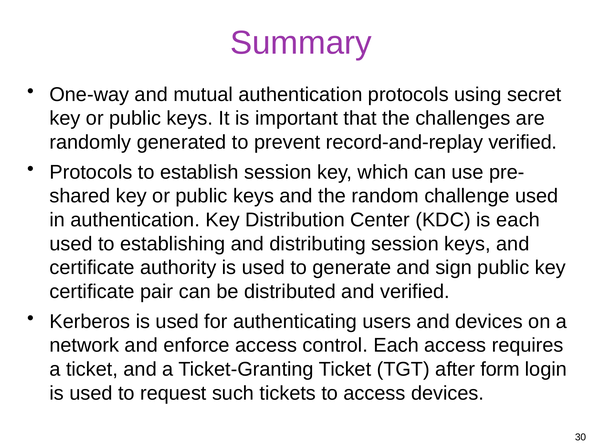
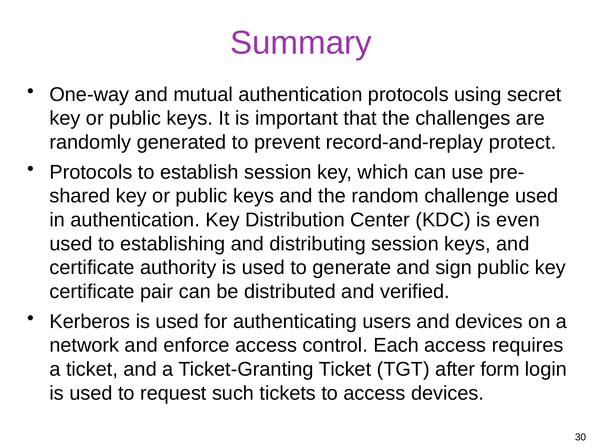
record-and-replay verified: verified -> protect
is each: each -> even
